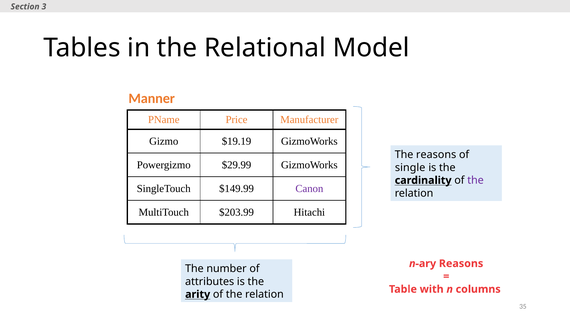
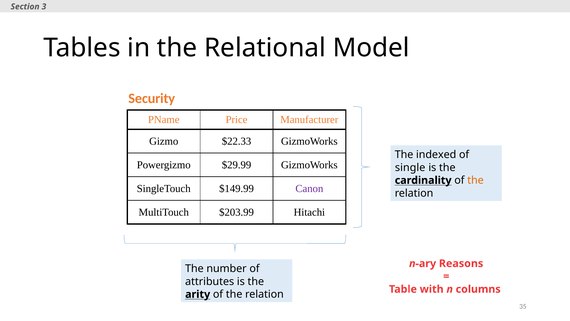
Manner: Manner -> Security
$19.19: $19.19 -> $22.33
The reasons: reasons -> indexed
the at (476, 180) colour: purple -> orange
